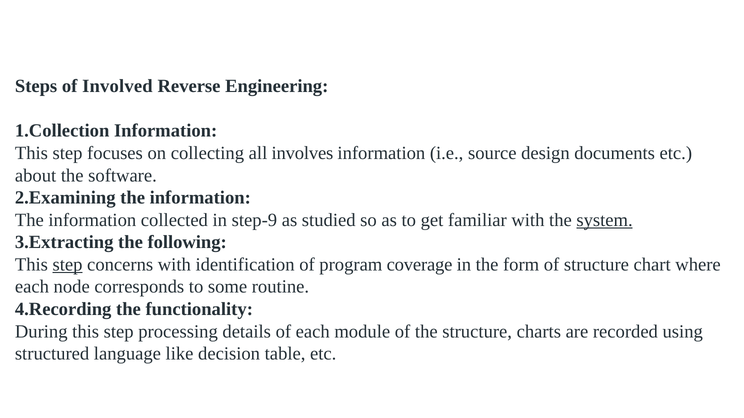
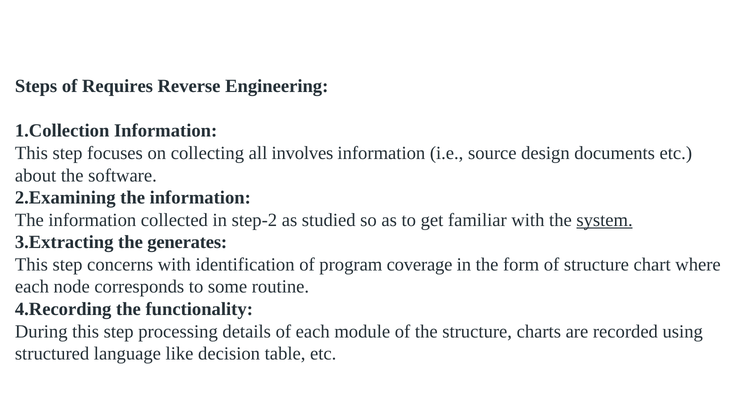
Involved: Involved -> Requires
step-9: step-9 -> step-2
following: following -> generates
step at (68, 265) underline: present -> none
